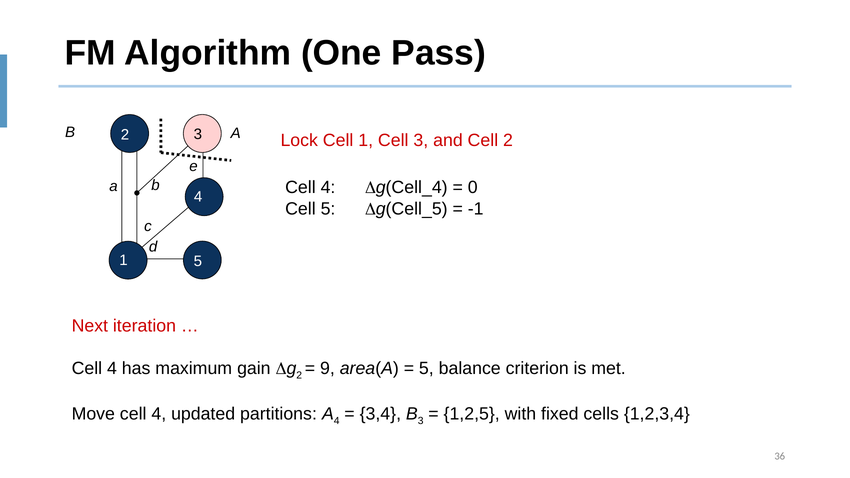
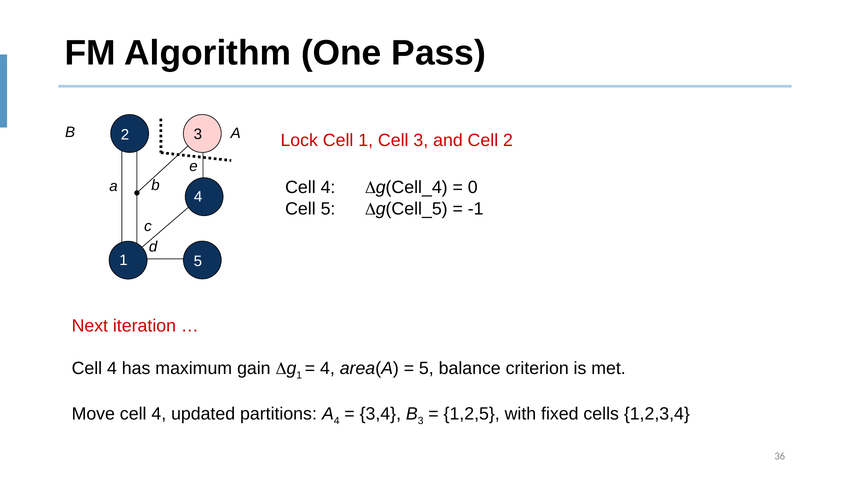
2 at (299, 376): 2 -> 1
9 at (327, 369): 9 -> 4
